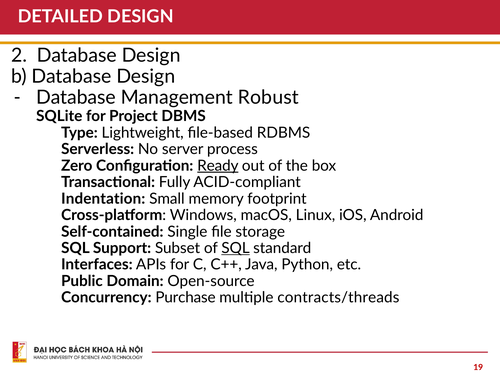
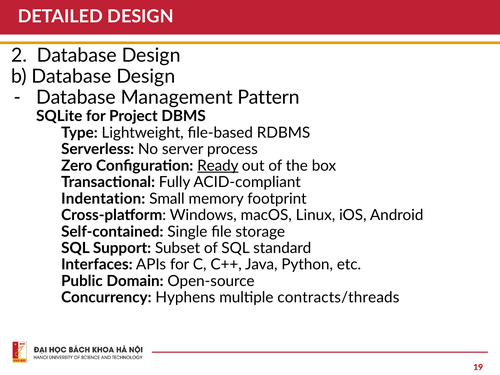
Robust: Robust -> Pattern
SQL at (236, 248) underline: present -> none
Purchase: Purchase -> Hyphens
